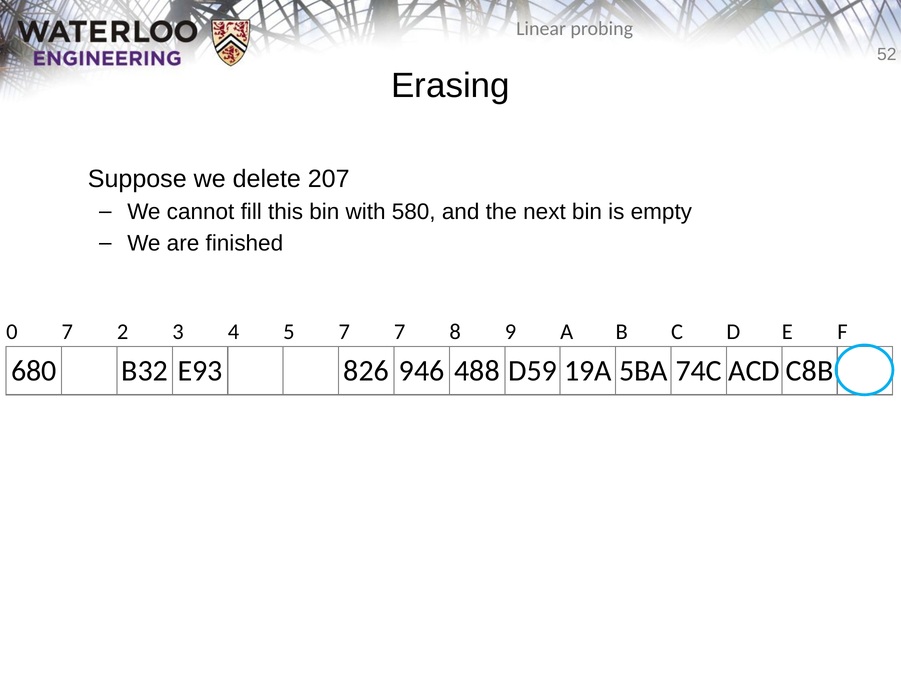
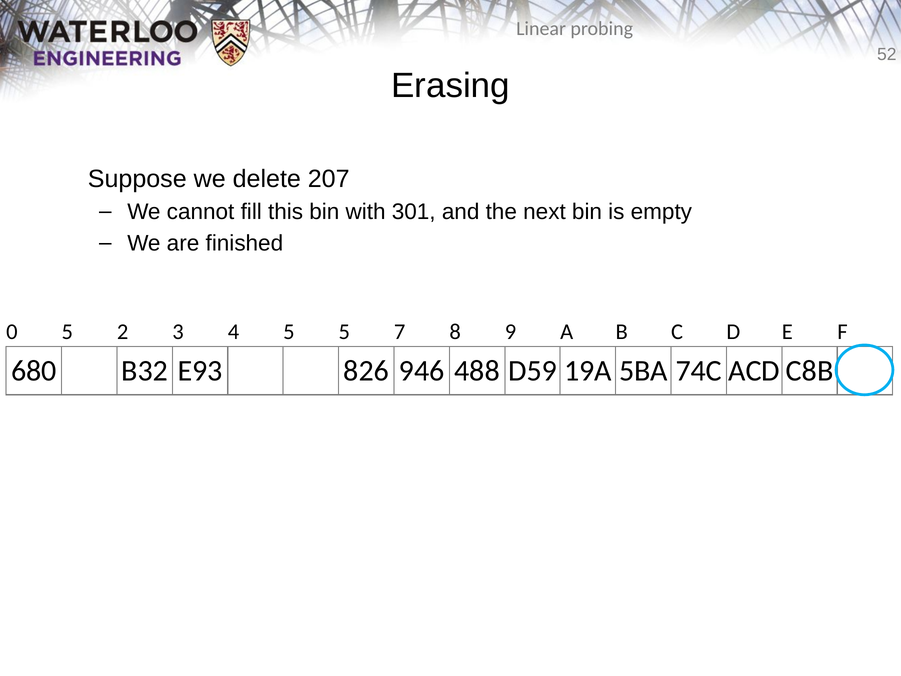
580: 580 -> 301
0 7: 7 -> 5
5 7: 7 -> 5
